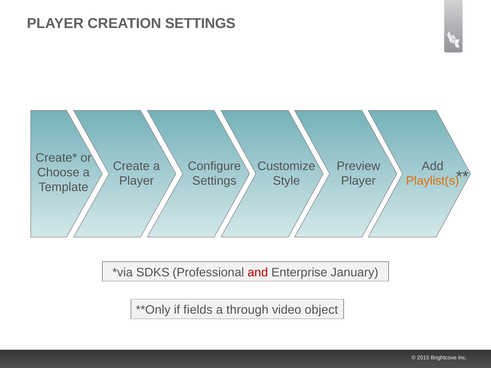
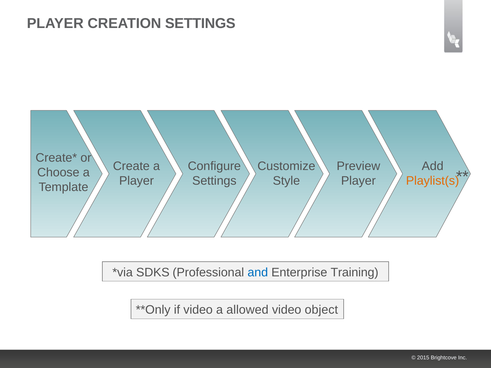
and colour: red -> blue
January: January -> Training
if fields: fields -> video
through: through -> allowed
